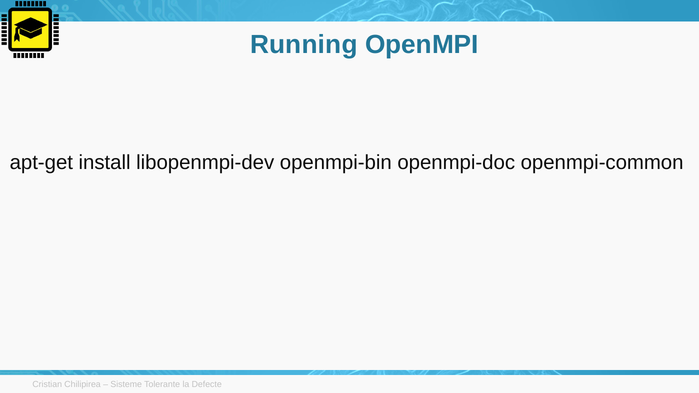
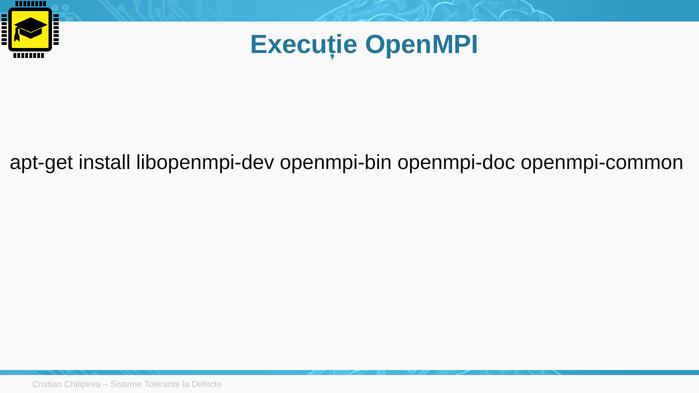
Running: Running -> Execuție
